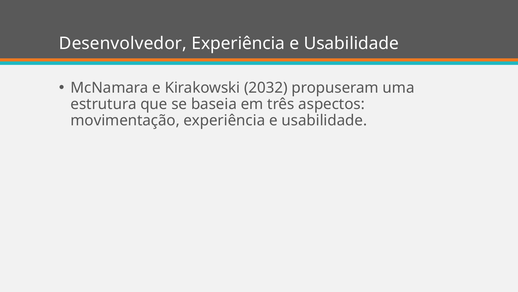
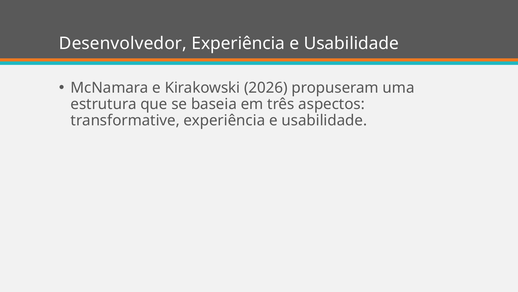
2032: 2032 -> 2026
movimentação: movimentação -> transformative
